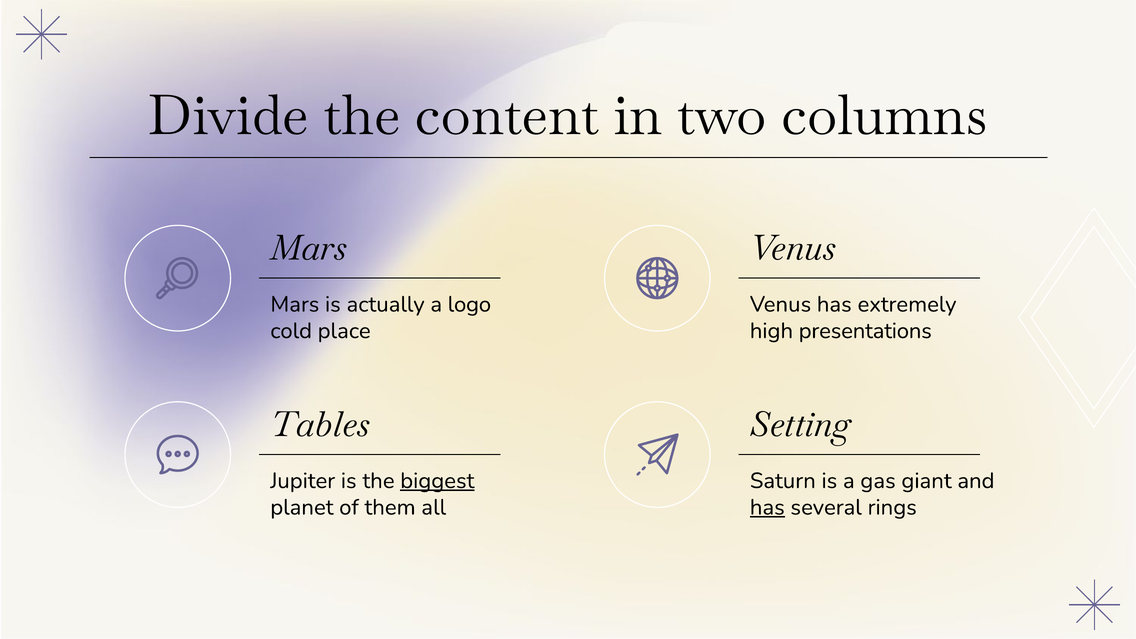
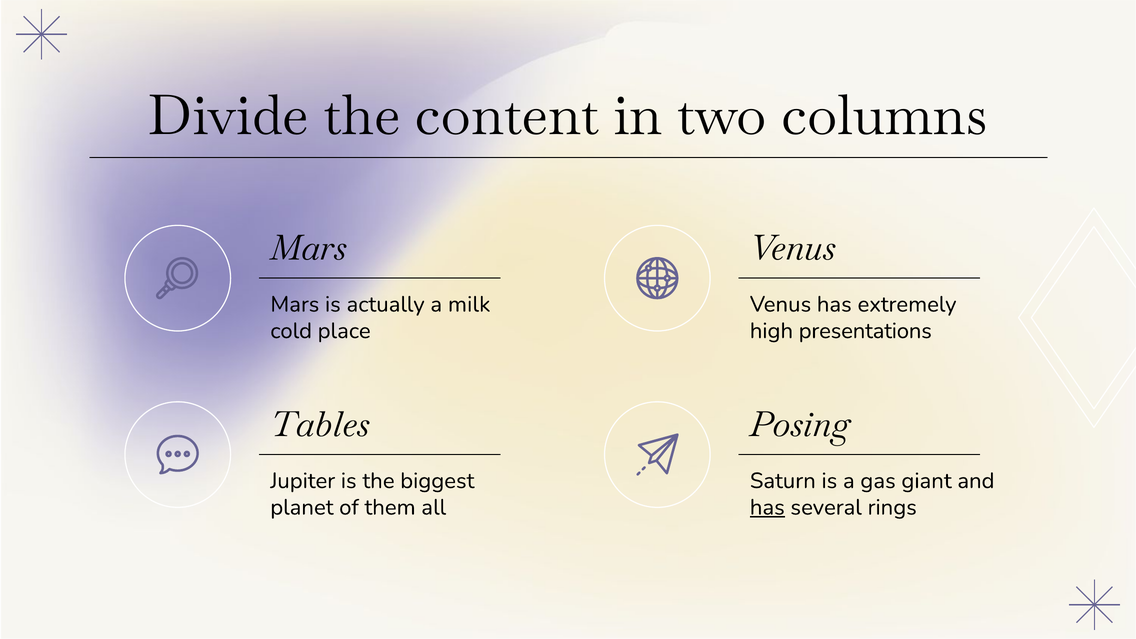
logo: logo -> milk
Setting: Setting -> Posing
biggest underline: present -> none
